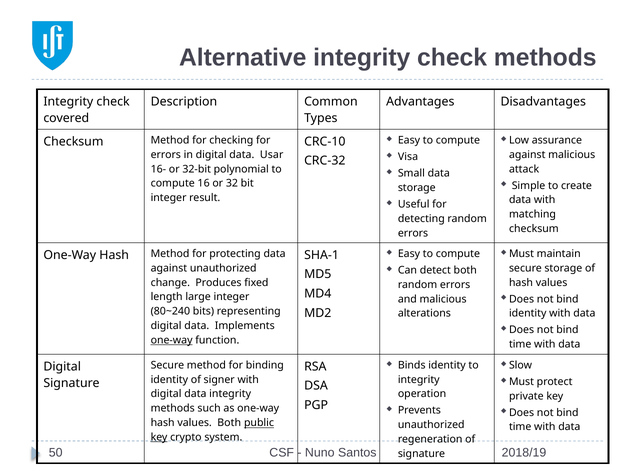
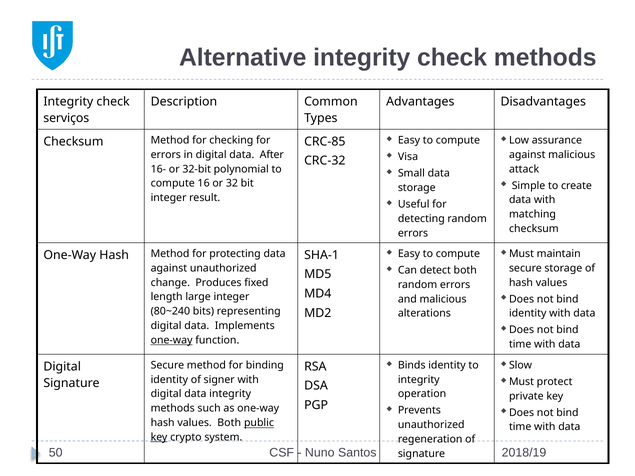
covered: covered -> serviços
CRC-10: CRC-10 -> CRC-85
Usar: Usar -> After
